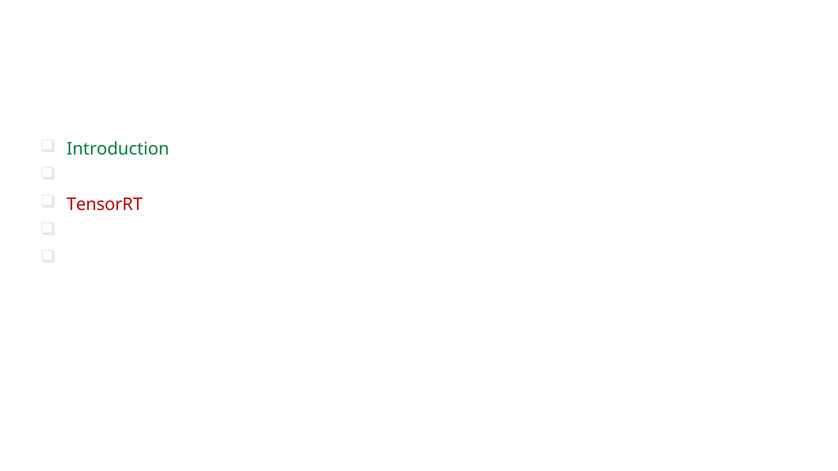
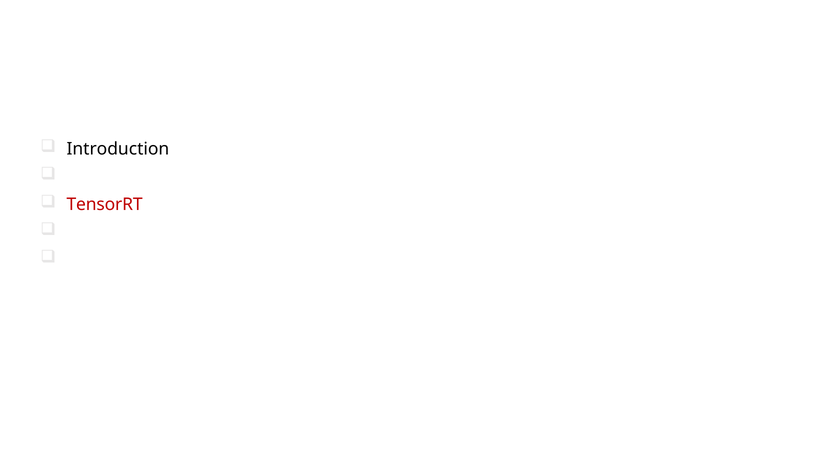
Introduction colour: green -> black
